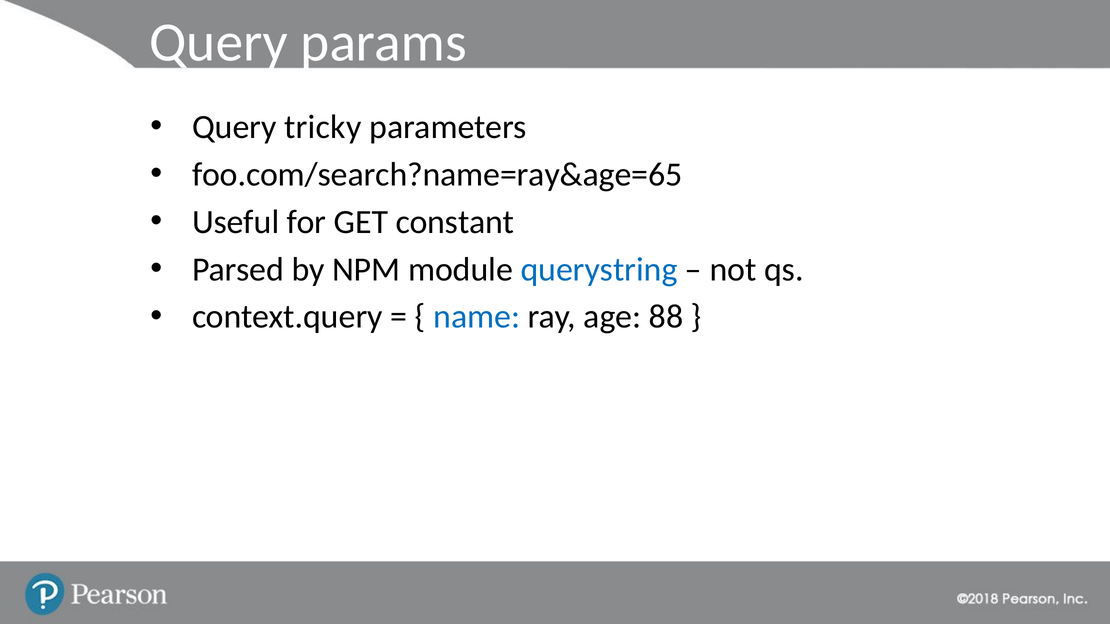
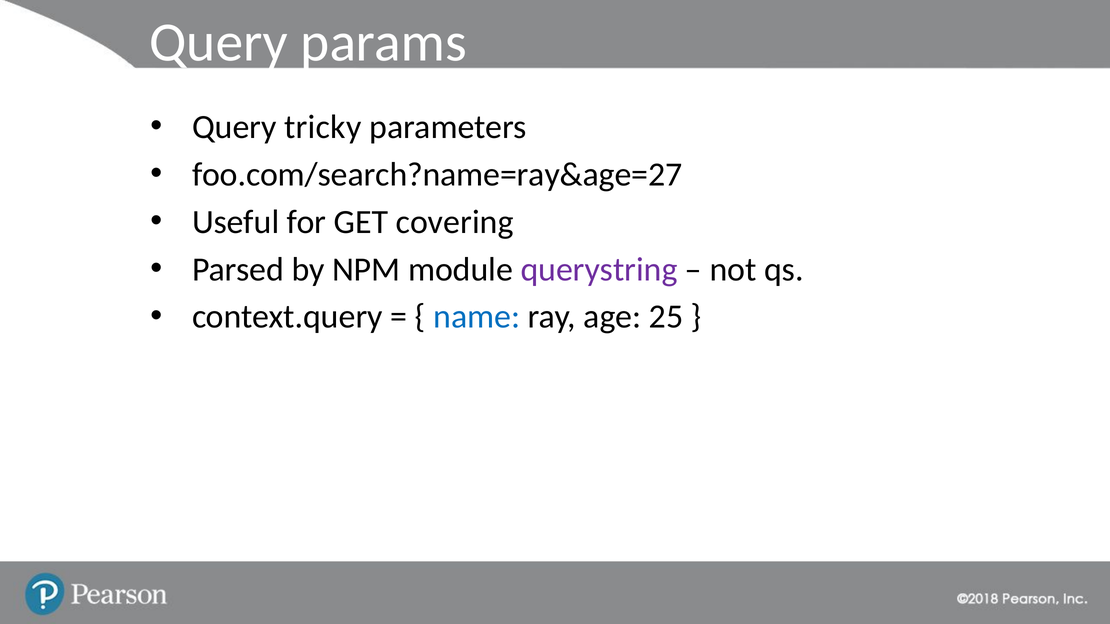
foo.com/search?name=ray&age=65: foo.com/search?name=ray&age=65 -> foo.com/search?name=ray&age=27
constant: constant -> covering
querystring colour: blue -> purple
88: 88 -> 25
